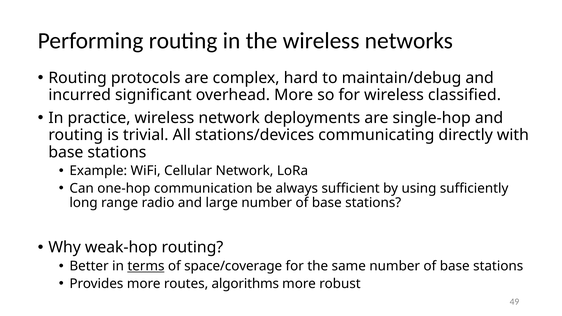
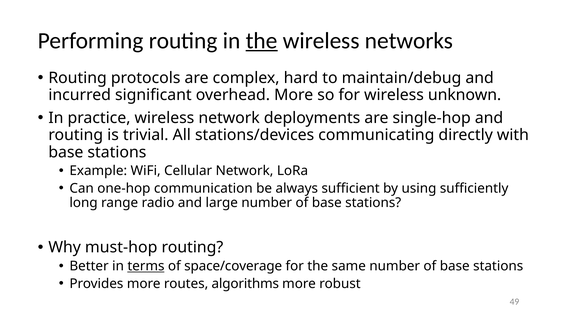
the at (262, 41) underline: none -> present
classified: classified -> unknown
weak-hop: weak-hop -> must-hop
